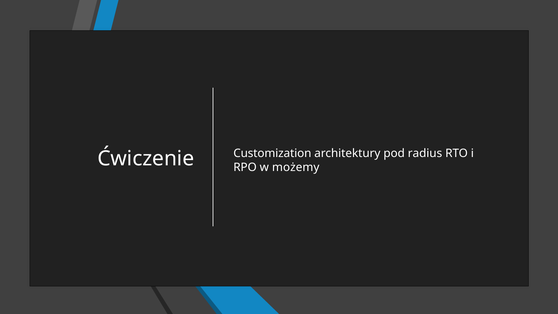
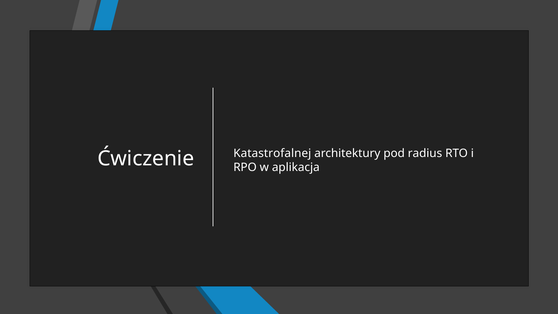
Customization: Customization -> Katastrofalnej
możemy: możemy -> aplikacja
